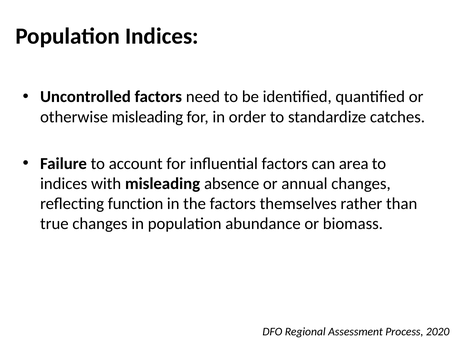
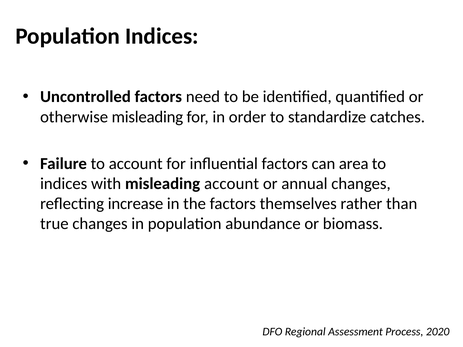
misleading absence: absence -> account
function: function -> increase
